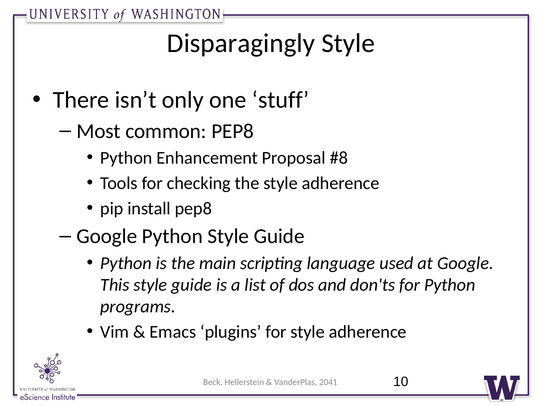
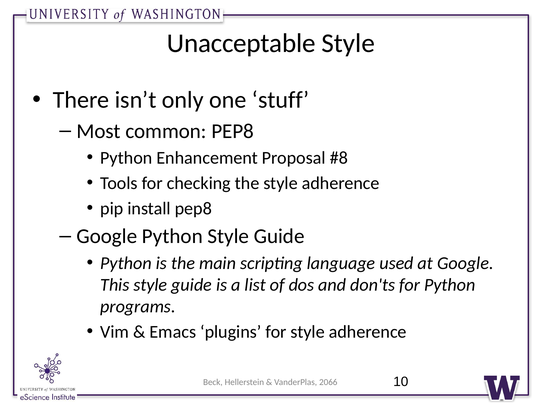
Disparagingly: Disparagingly -> Unacceptable
2041: 2041 -> 2066
